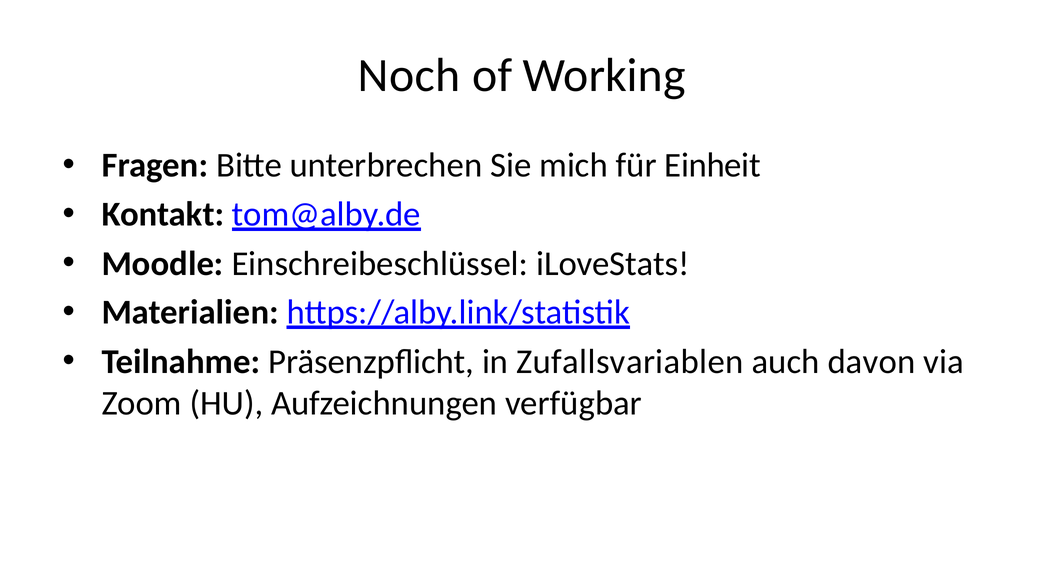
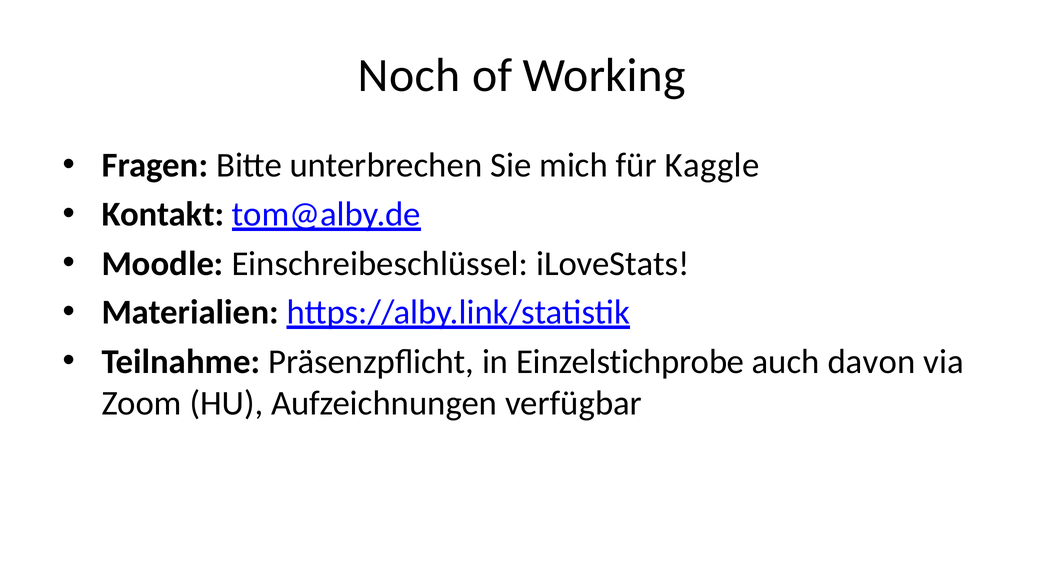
Einheit: Einheit -> Kaggle
Zufallsvariablen: Zufallsvariablen -> Einzelstichprobe
